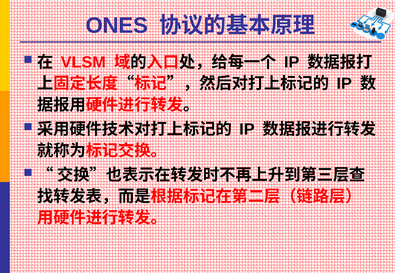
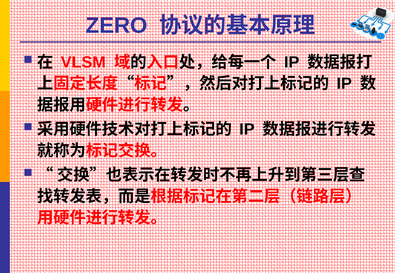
ONES: ONES -> ZERO
